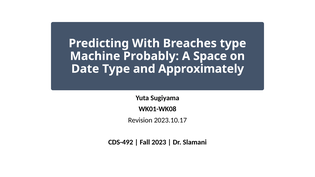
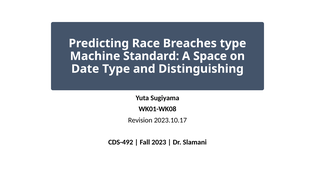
With: With -> Race
Probably: Probably -> Standard
Approximately: Approximately -> Distinguishing
